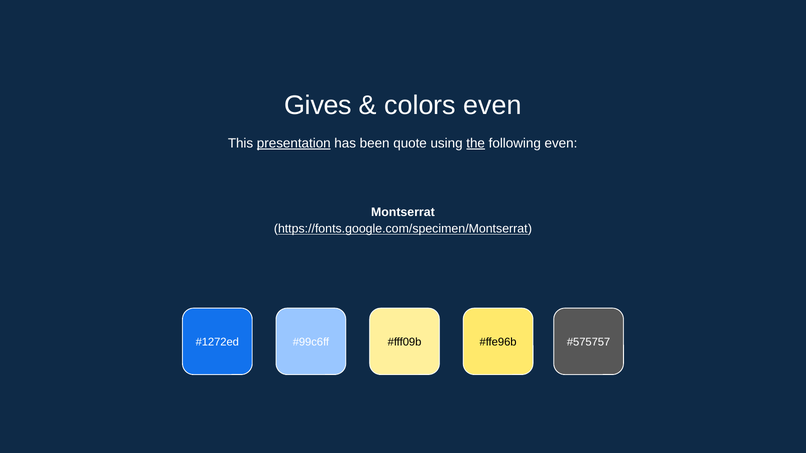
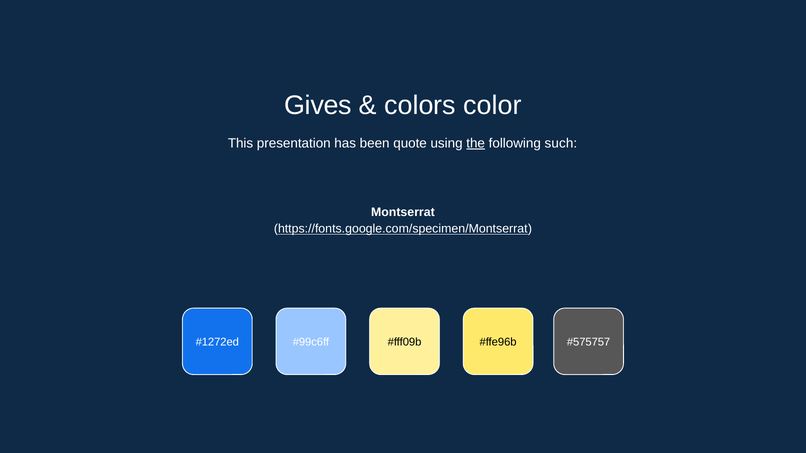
colors even: even -> color
presentation underline: present -> none
following even: even -> such
